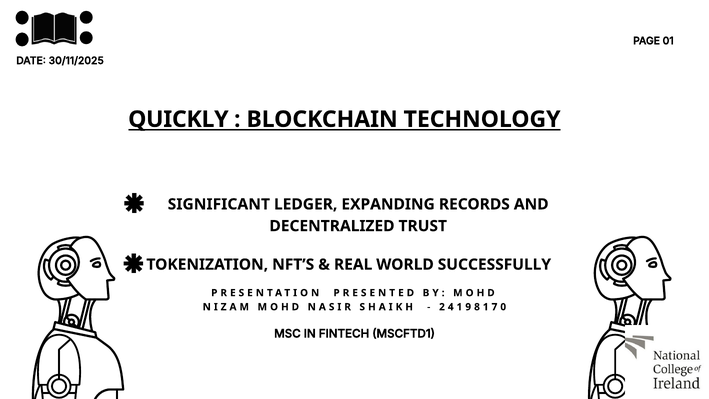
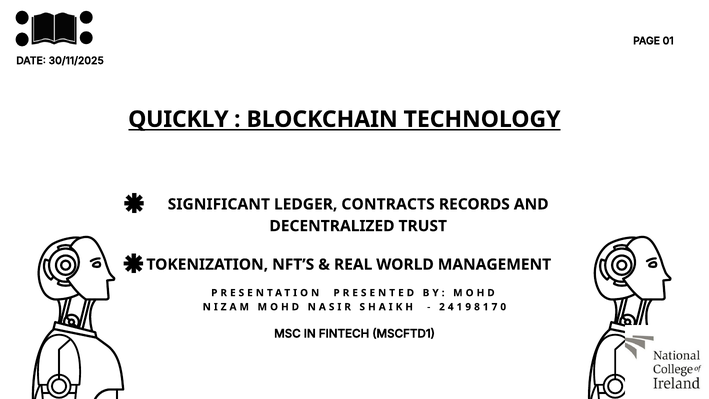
EXPANDING: EXPANDING -> CONTRACTS
SUCCESSFULLY: SUCCESSFULLY -> MANAGEMENT
